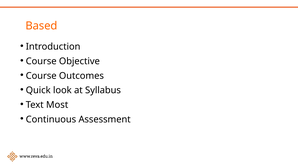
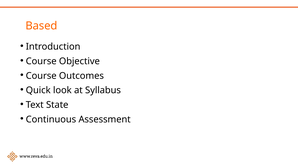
Most: Most -> State
